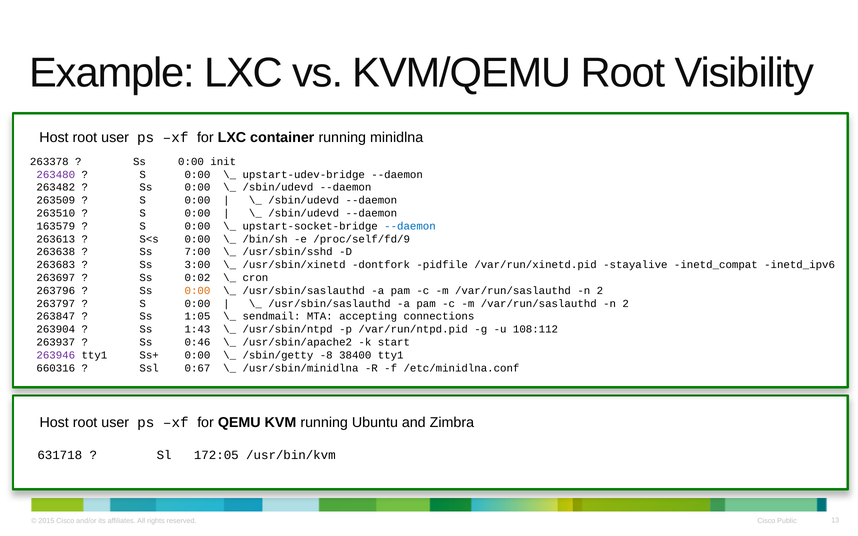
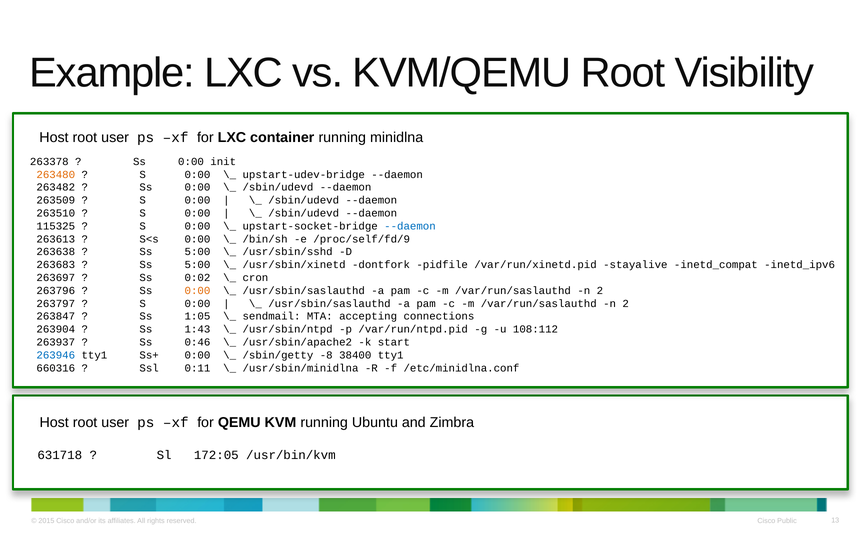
263480 colour: purple -> orange
163579: 163579 -> 115325
7:00 at (197, 252): 7:00 -> 5:00
3:00 at (197, 265): 3:00 -> 5:00
263946 colour: purple -> blue
0:67: 0:67 -> 0:11
